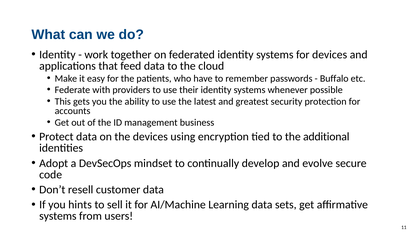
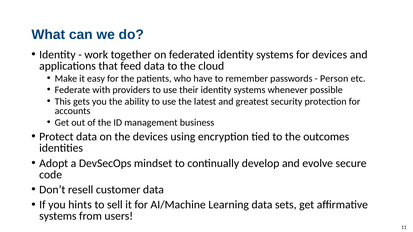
Buffalo: Buffalo -> Person
additional: additional -> outcomes
